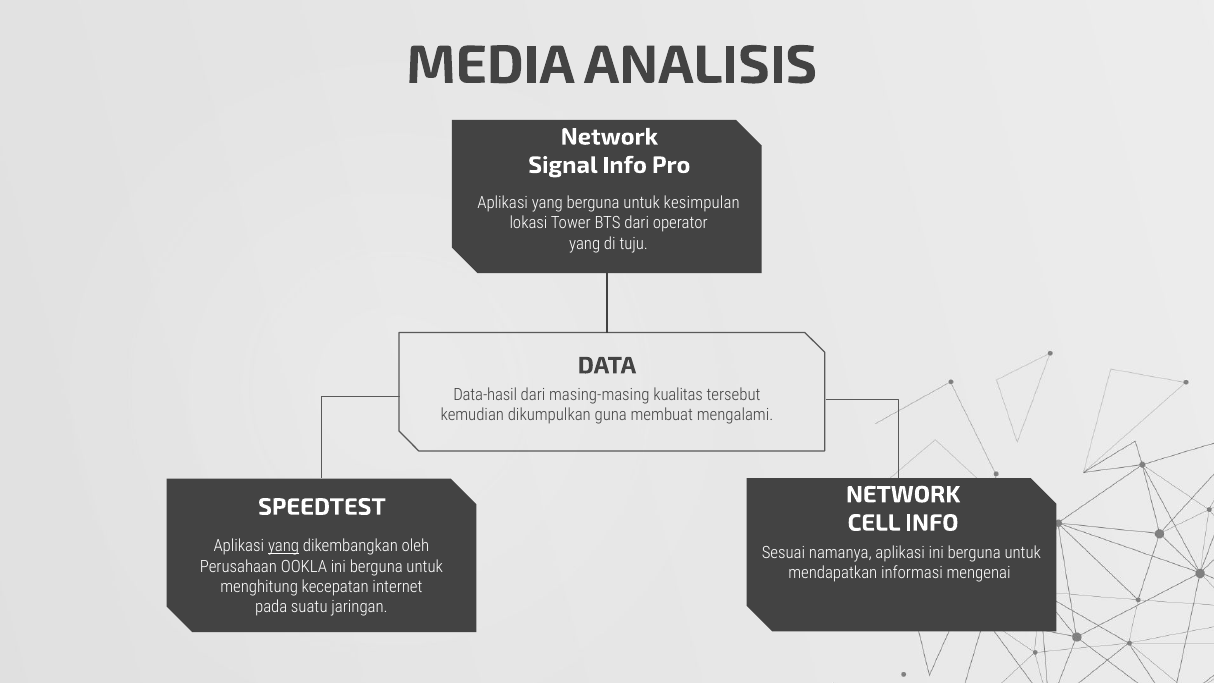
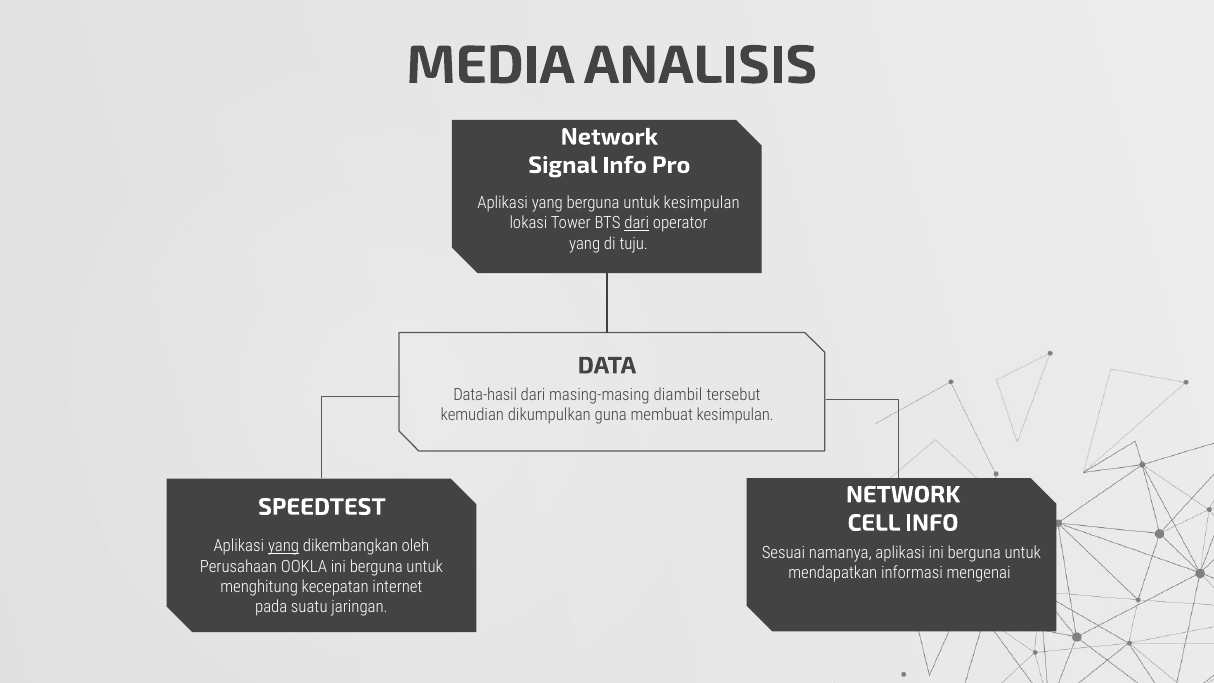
dari at (637, 223) underline: none -> present
kualitas: kualitas -> diambil
membuat mengalami: mengalami -> kesimpulan
